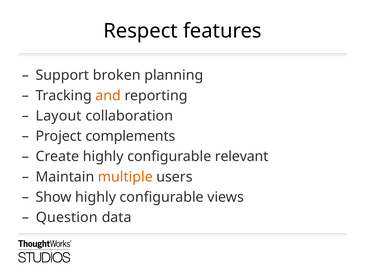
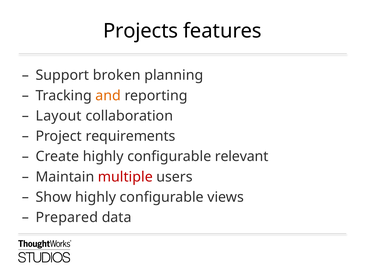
Respect: Respect -> Projects
complements: complements -> requirements
multiple colour: orange -> red
Question: Question -> Prepared
